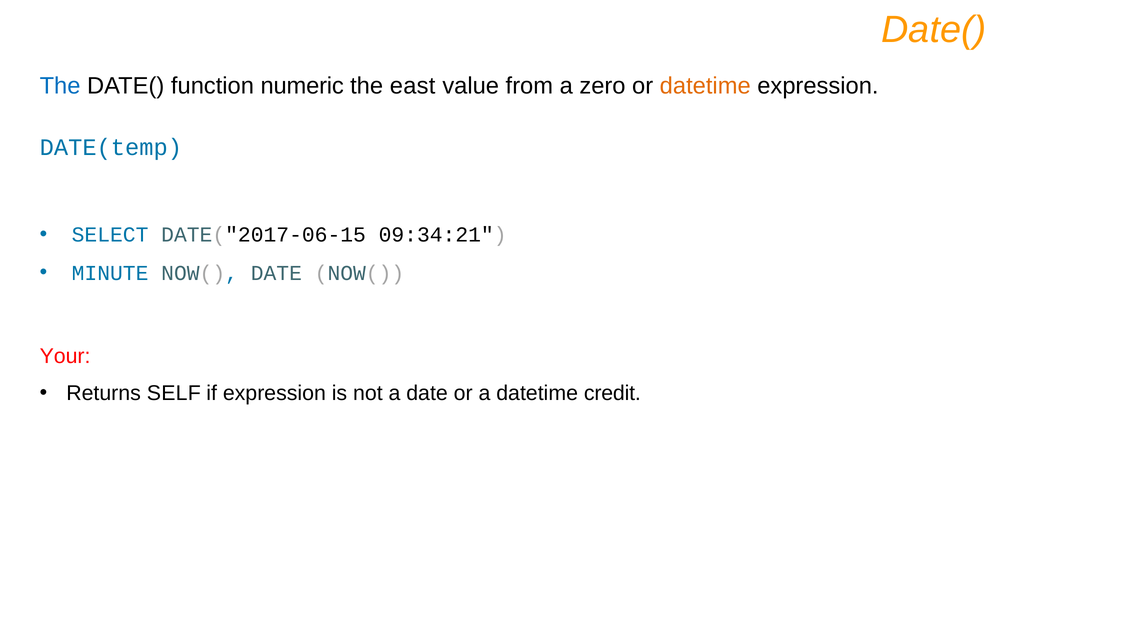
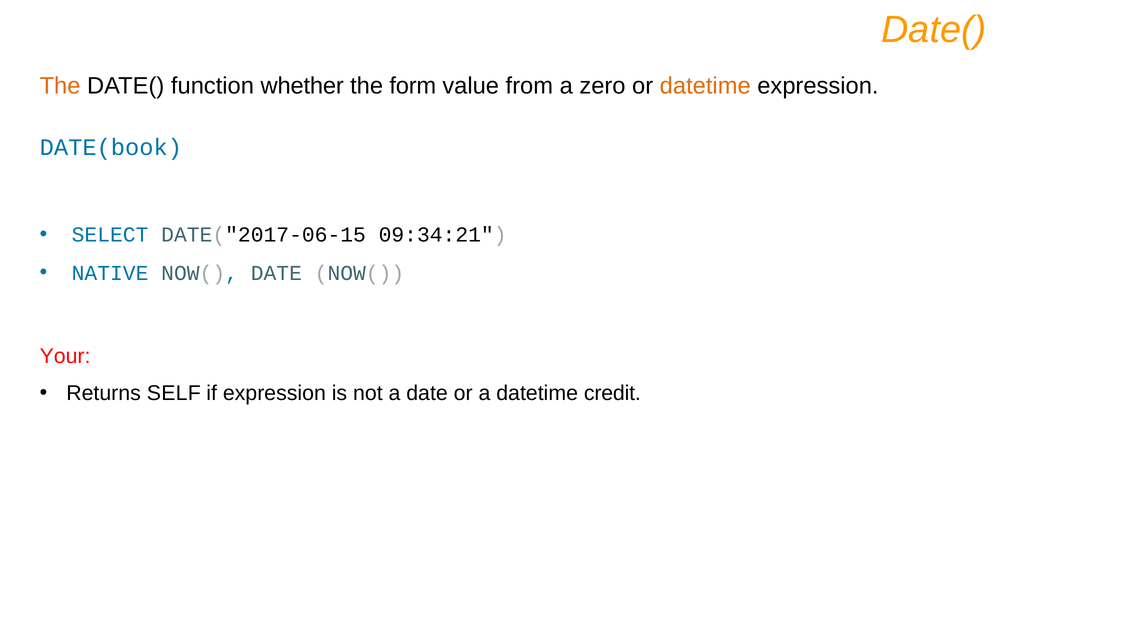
The at (60, 86) colour: blue -> orange
numeric: numeric -> whether
east: east -> form
DATE(temp: DATE(temp -> DATE(book
MINUTE: MINUTE -> NATIVE
